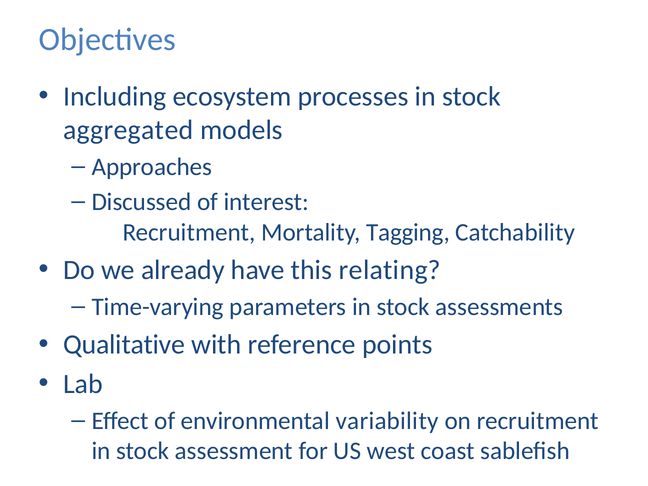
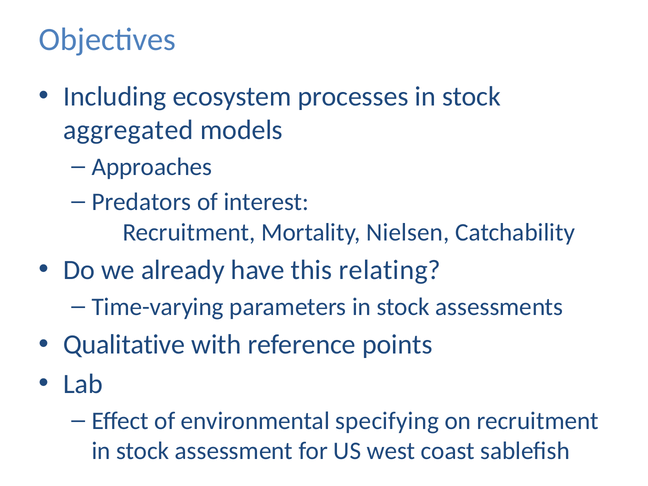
Discussed: Discussed -> Predators
Tagging: Tagging -> Nielsen
variability: variability -> specifying
